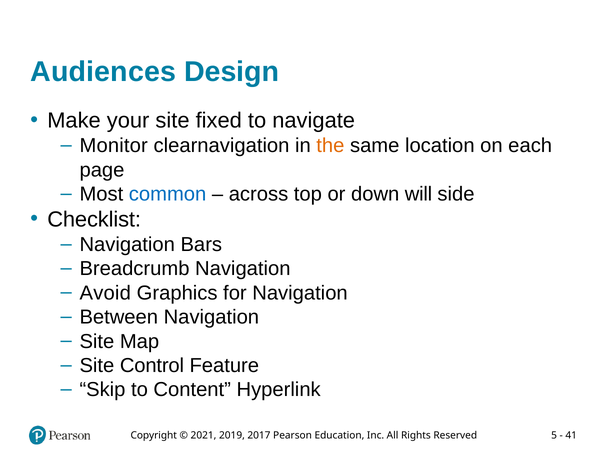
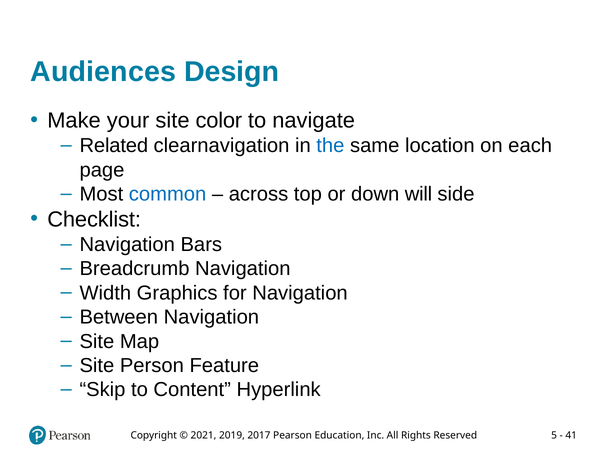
fixed: fixed -> color
Monitor: Monitor -> Related
the colour: orange -> blue
Avoid: Avoid -> Width
Control: Control -> Person
